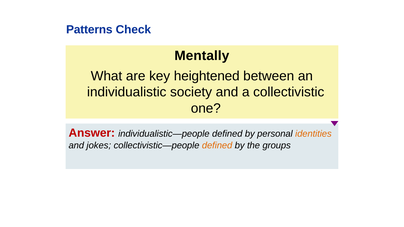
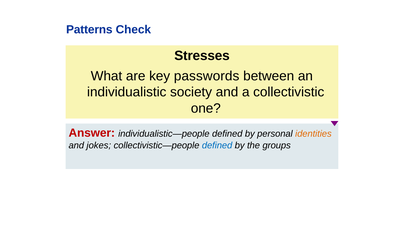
Mentally: Mentally -> Stresses
heightened: heightened -> passwords
defined at (217, 146) colour: orange -> blue
